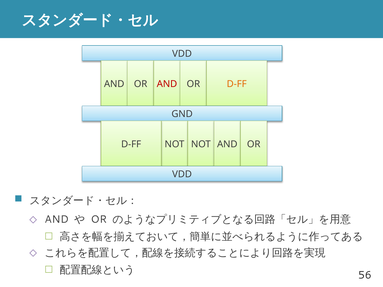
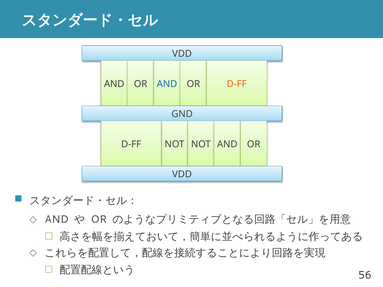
AND at (167, 84) colour: red -> blue
